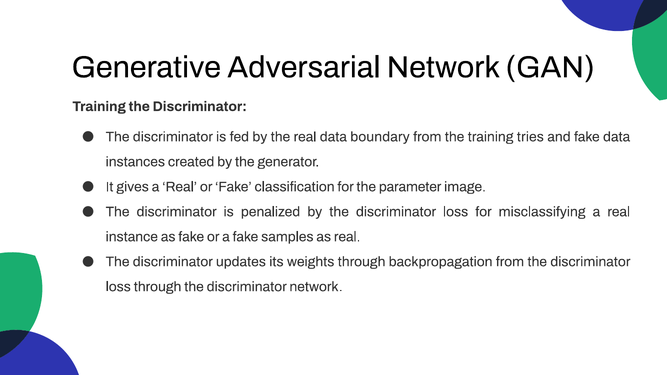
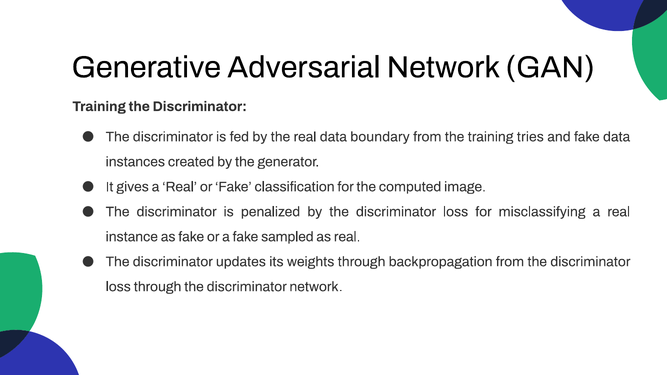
parameter: parameter -> computed
samples: samples -> sampled
